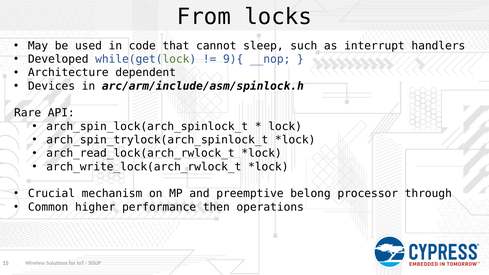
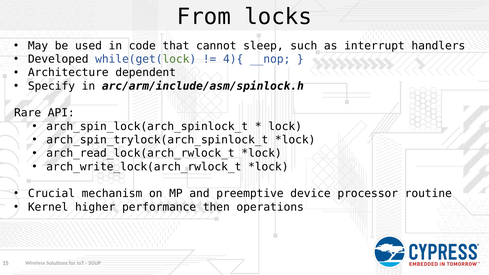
9){: 9){ -> 4){
Devices: Devices -> Specify
belong: belong -> device
through: through -> routine
Common: Common -> Kernel
